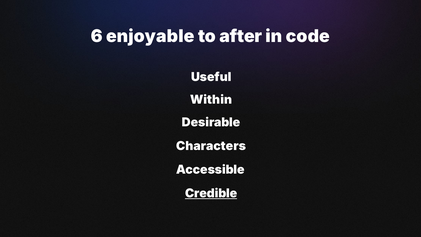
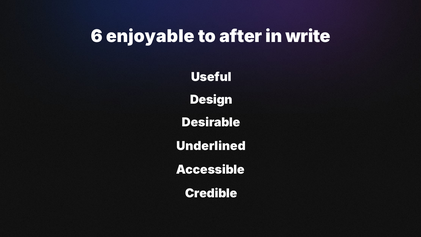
code: code -> write
Within: Within -> Design
Characters: Characters -> Underlined
Credible underline: present -> none
